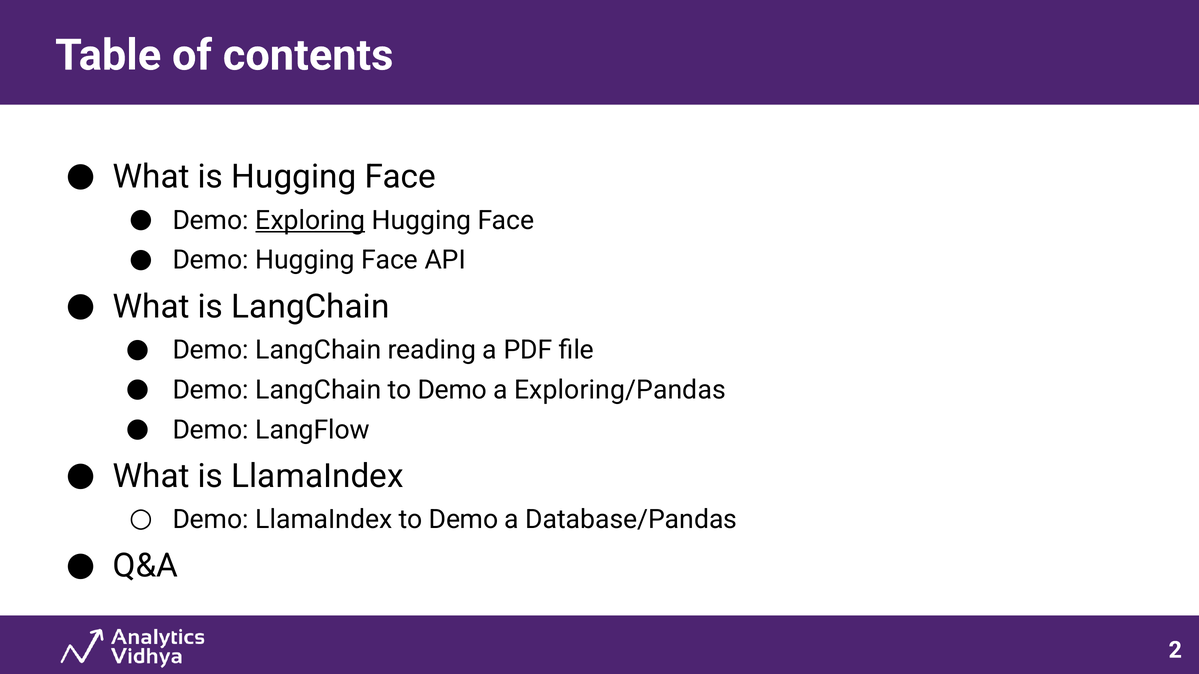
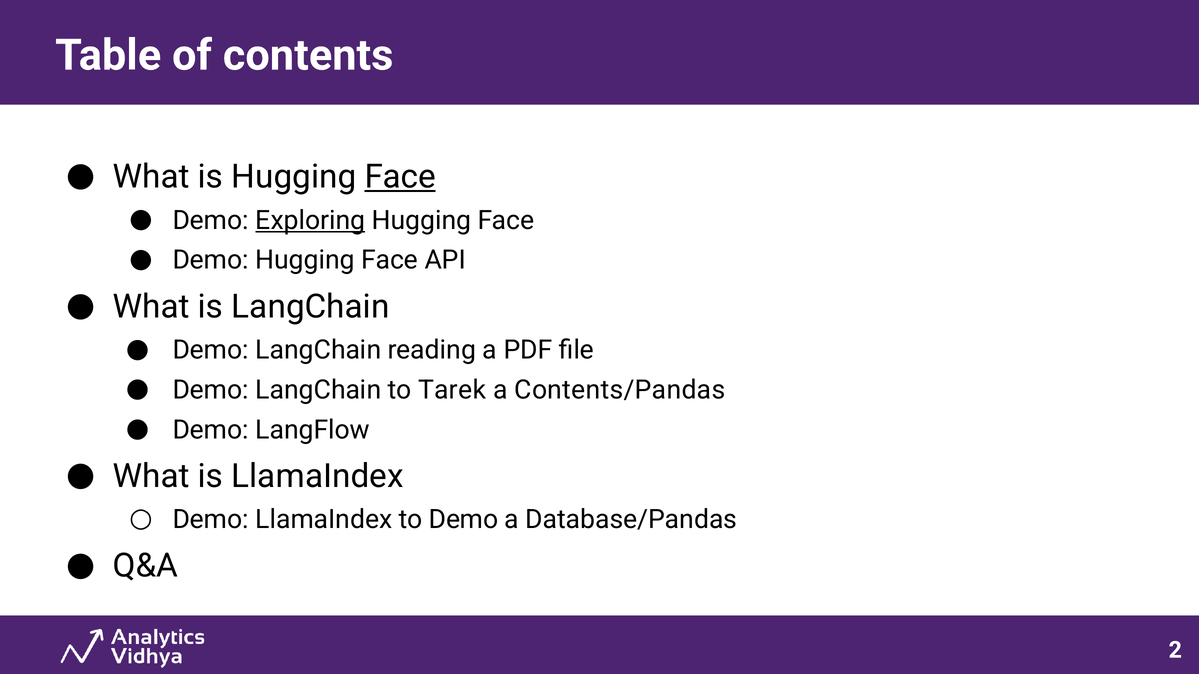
Face at (400, 177) underline: none -> present
LangChain to Demo: Demo -> Tarek
Exploring/Pandas: Exploring/Pandas -> Contents/Pandas
